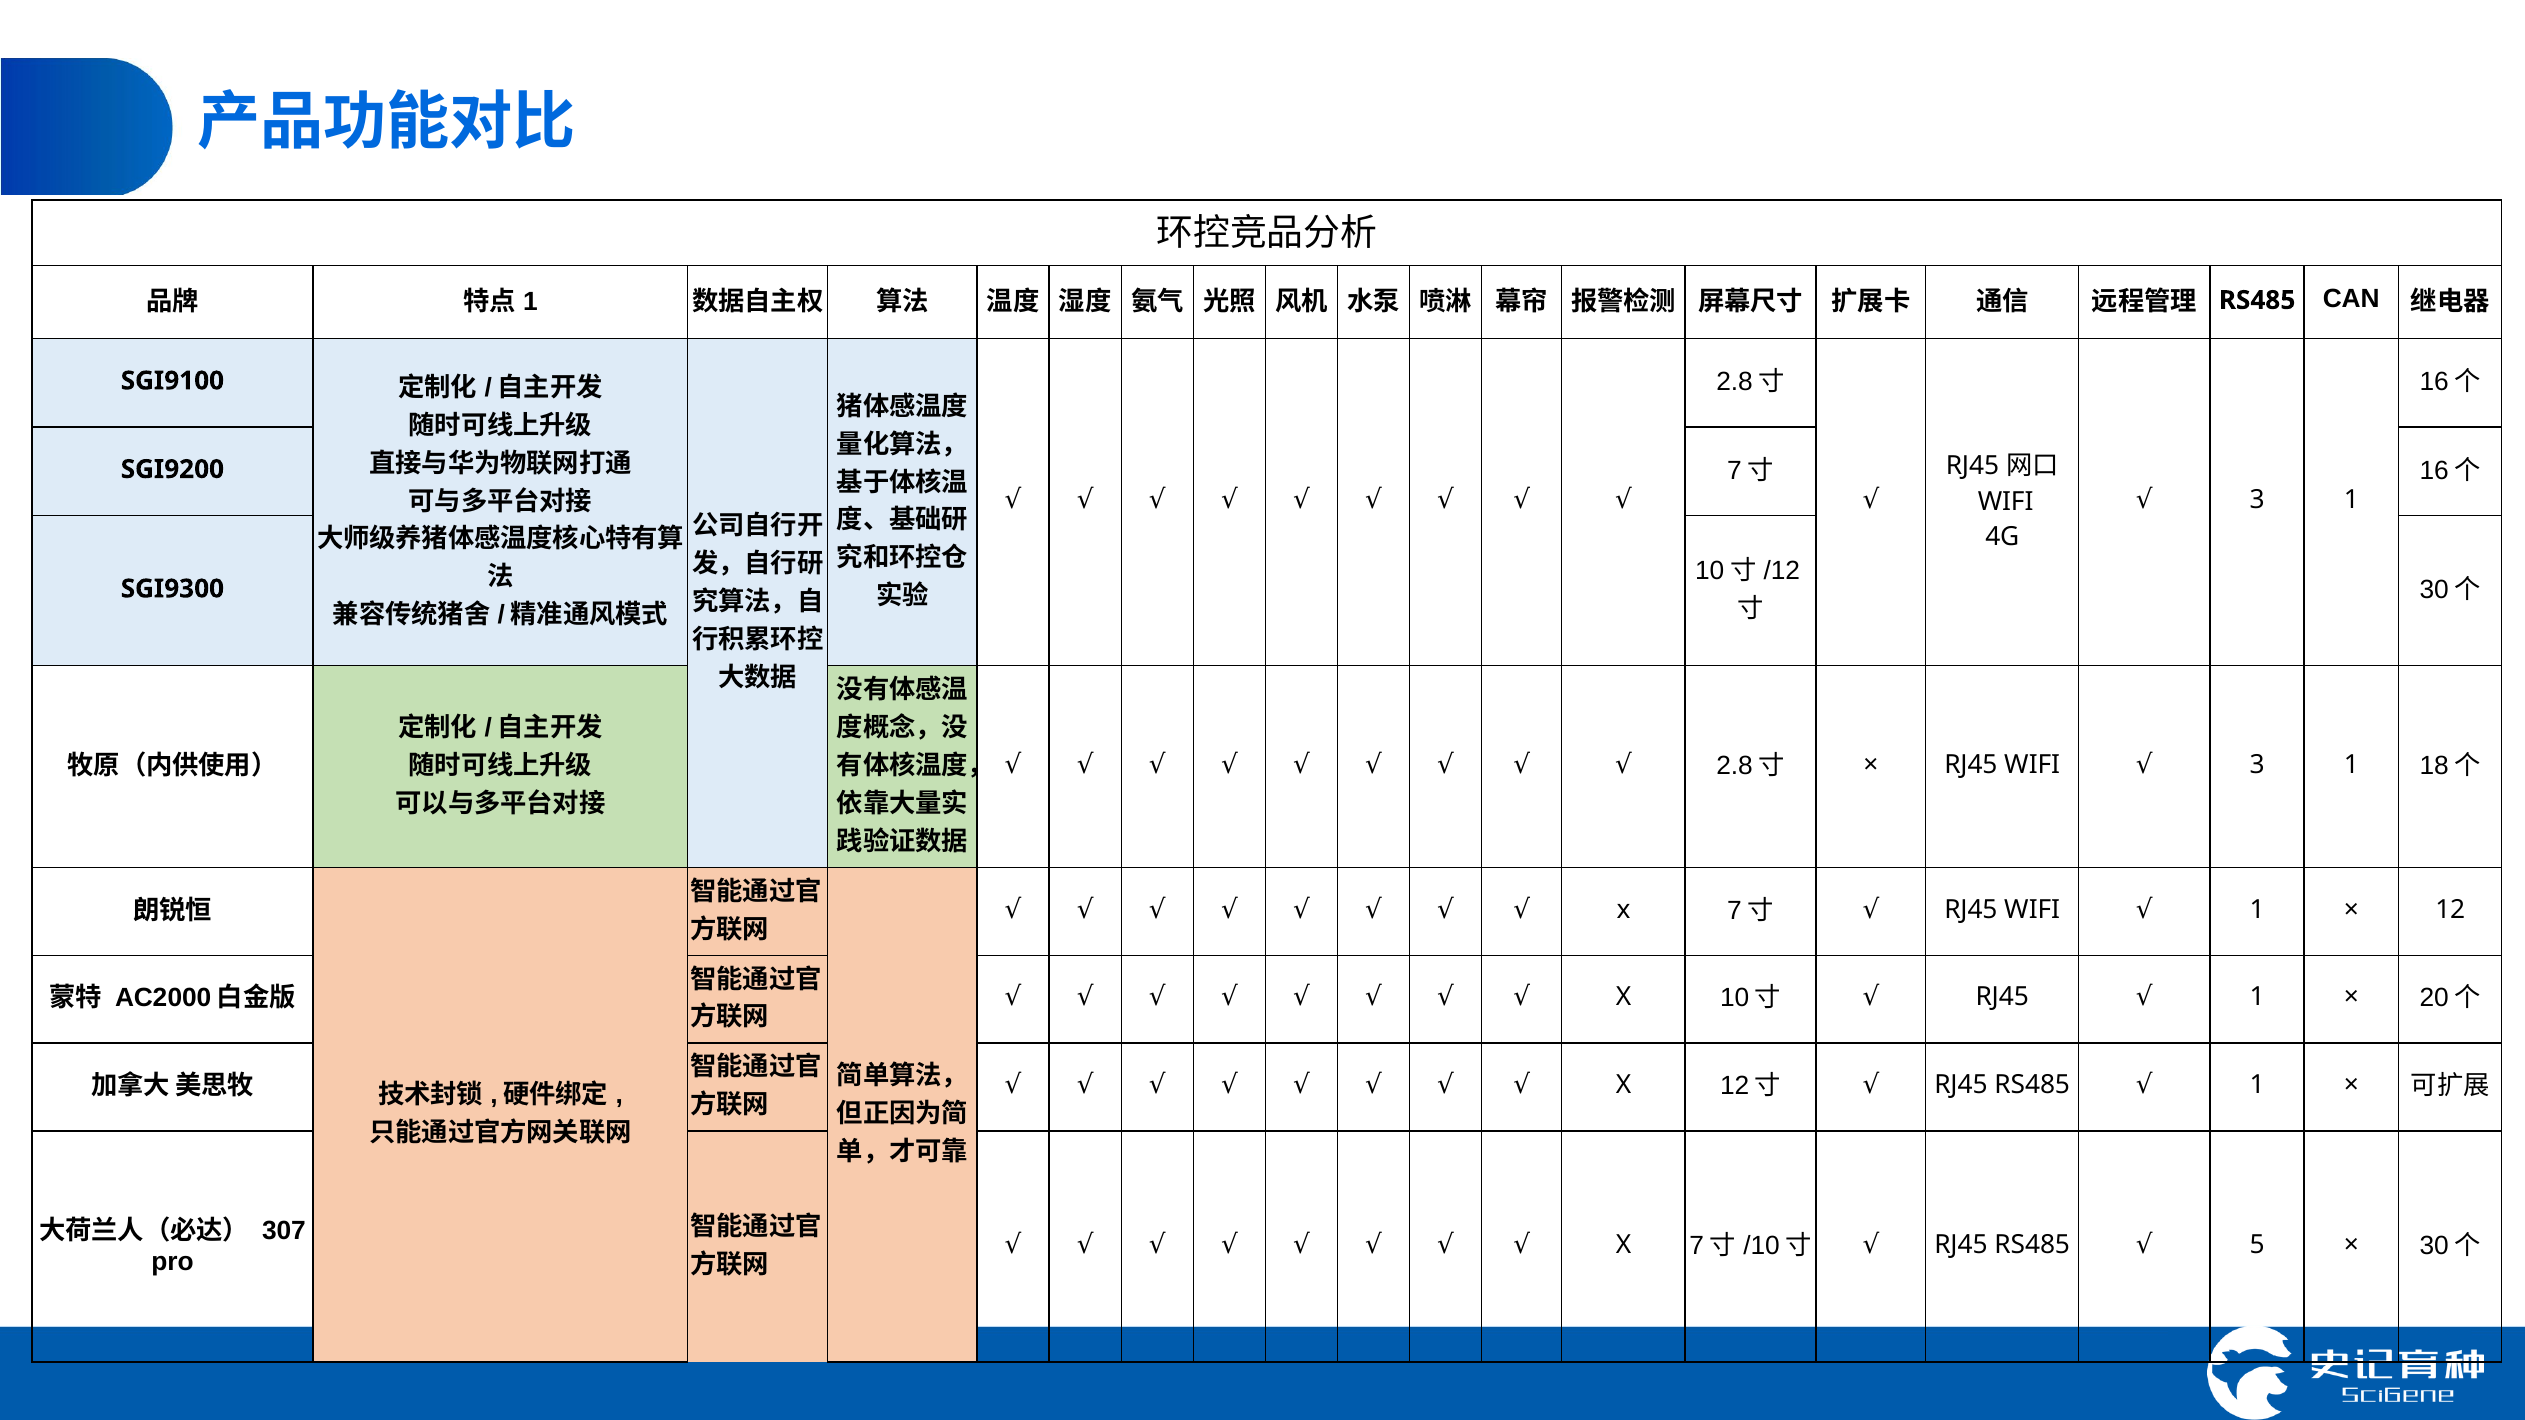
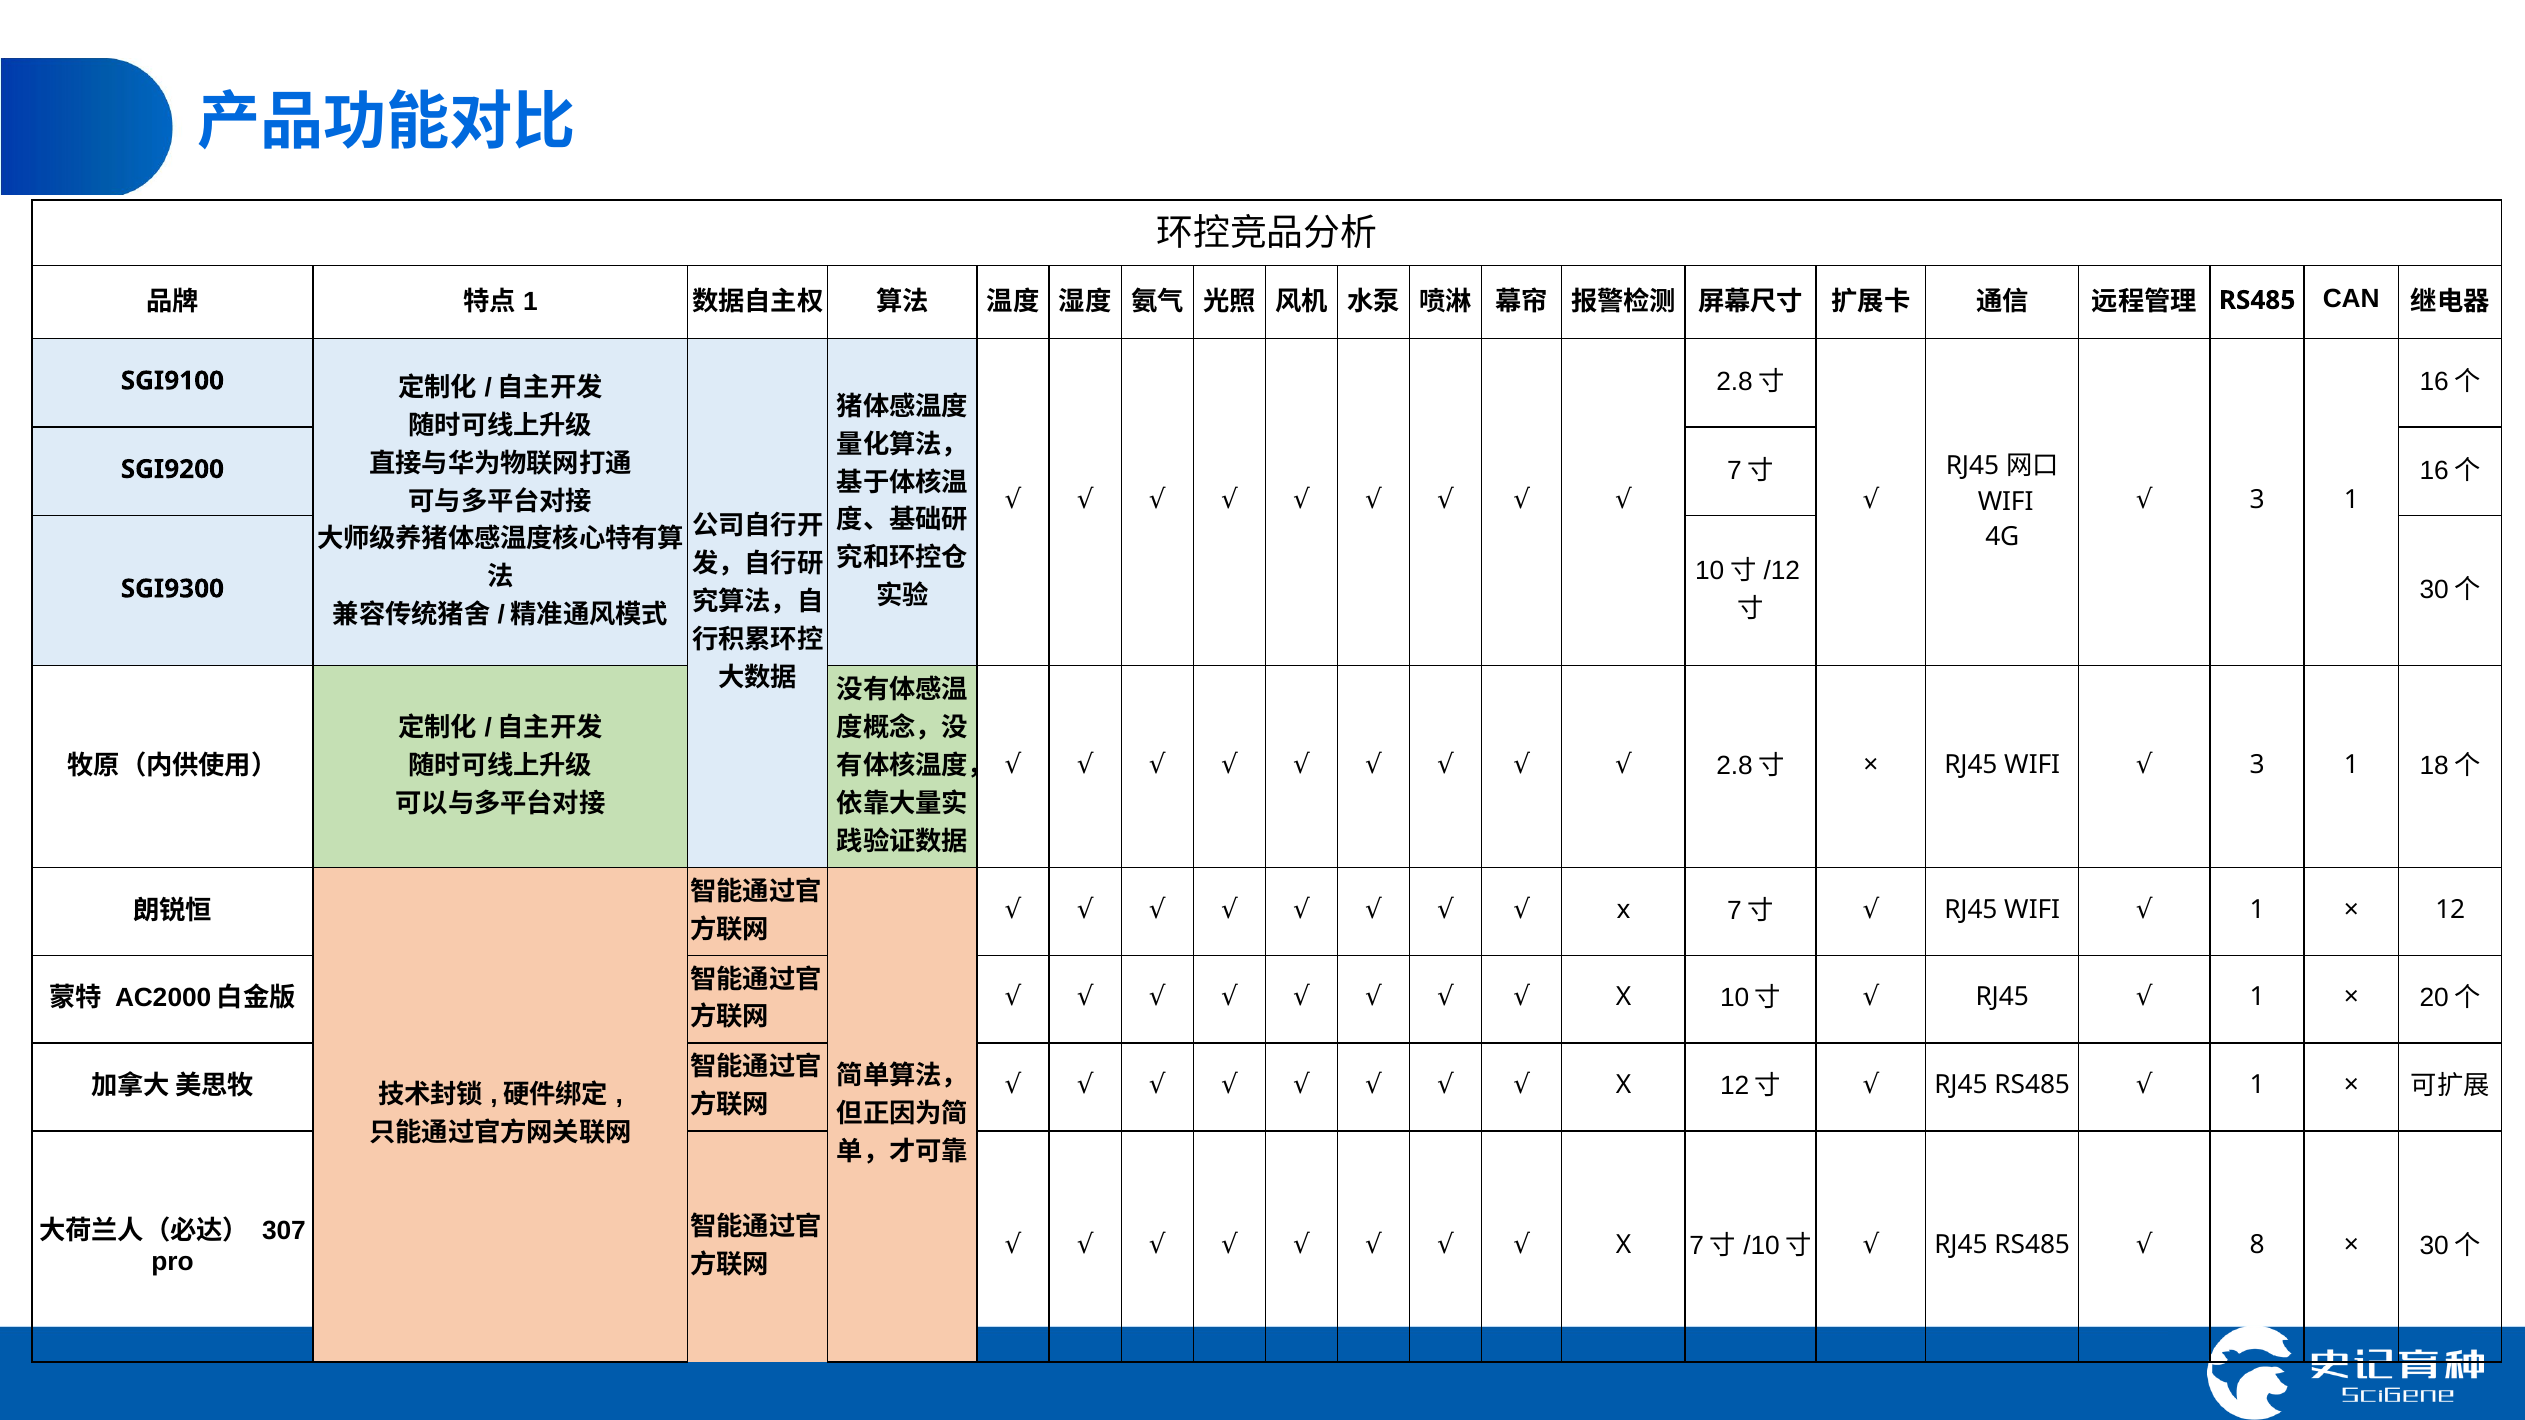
5: 5 -> 8
